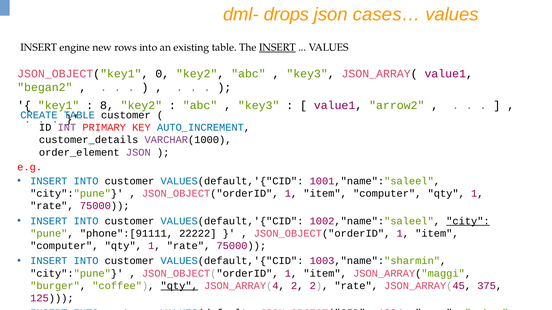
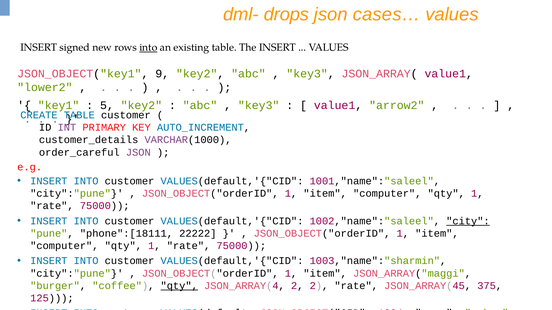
engine: engine -> signed
into at (148, 48) underline: none -> present
INSERT at (278, 48) underline: present -> none
0: 0 -> 9
began2: began2 -> lower2
8: 8 -> 5
order_element: order_element -> order_careful
phone":[91111: phone":[91111 -> phone":[18111
